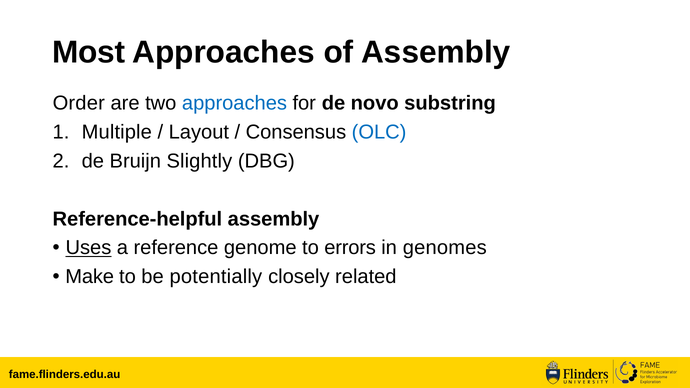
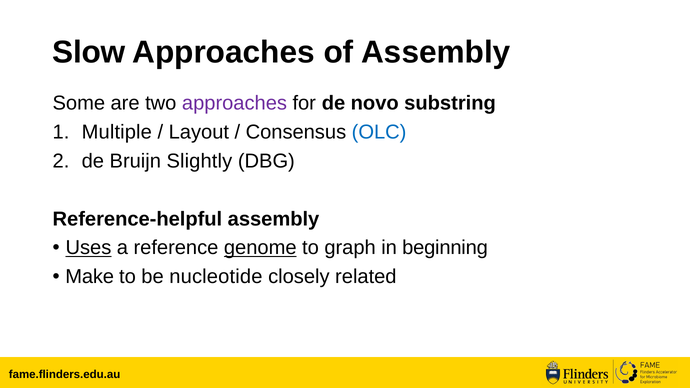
Most: Most -> Slow
Order: Order -> Some
approaches at (234, 103) colour: blue -> purple
genome underline: none -> present
errors: errors -> graph
genomes: genomes -> beginning
potentially: potentially -> nucleotide
